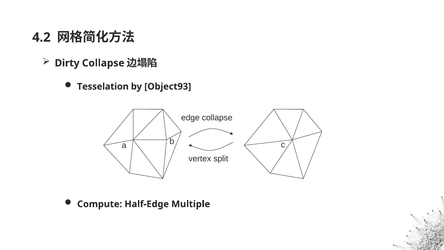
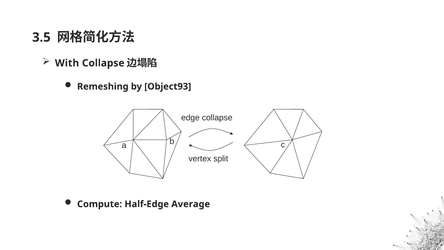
4.2: 4.2 -> 3.5
Dirty: Dirty -> With
Tesselation: Tesselation -> Remeshing
Multiple: Multiple -> Average
